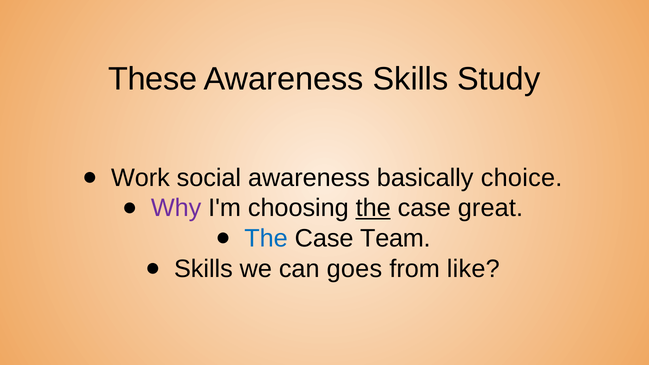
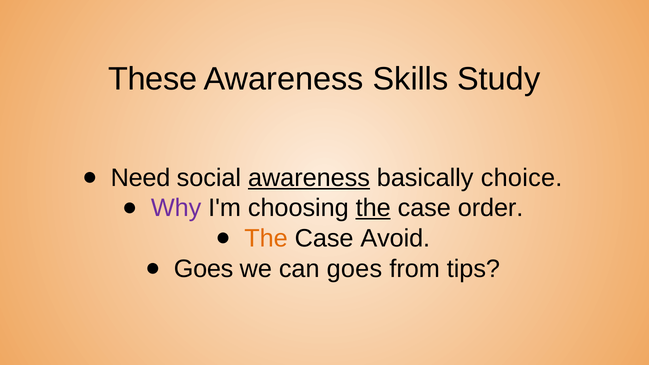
Work: Work -> Need
awareness at (309, 178) underline: none -> present
great: great -> order
The at (266, 238) colour: blue -> orange
Team: Team -> Avoid
Skills at (203, 269): Skills -> Goes
like: like -> tips
